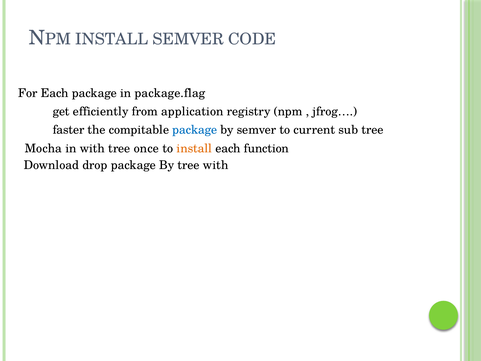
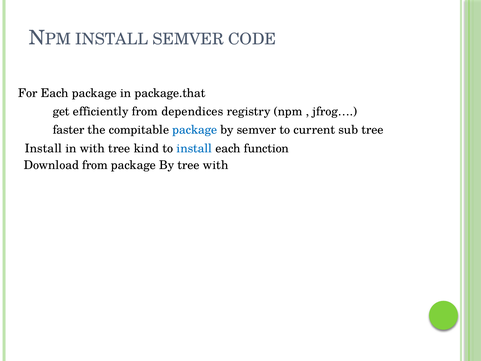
package.flag: package.flag -> package.that
application: application -> dependices
Mocha at (43, 148): Mocha -> Install
once: once -> kind
install at (194, 148) colour: orange -> blue
Download drop: drop -> from
